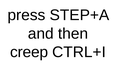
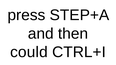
creep: creep -> could
